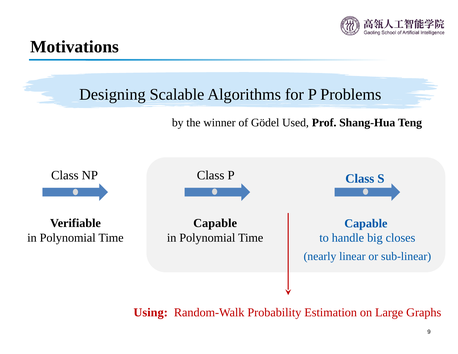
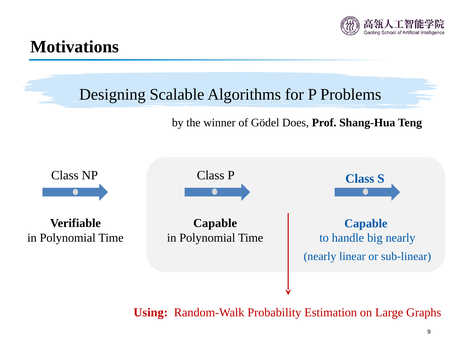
Used: Used -> Does
big closes: closes -> nearly
